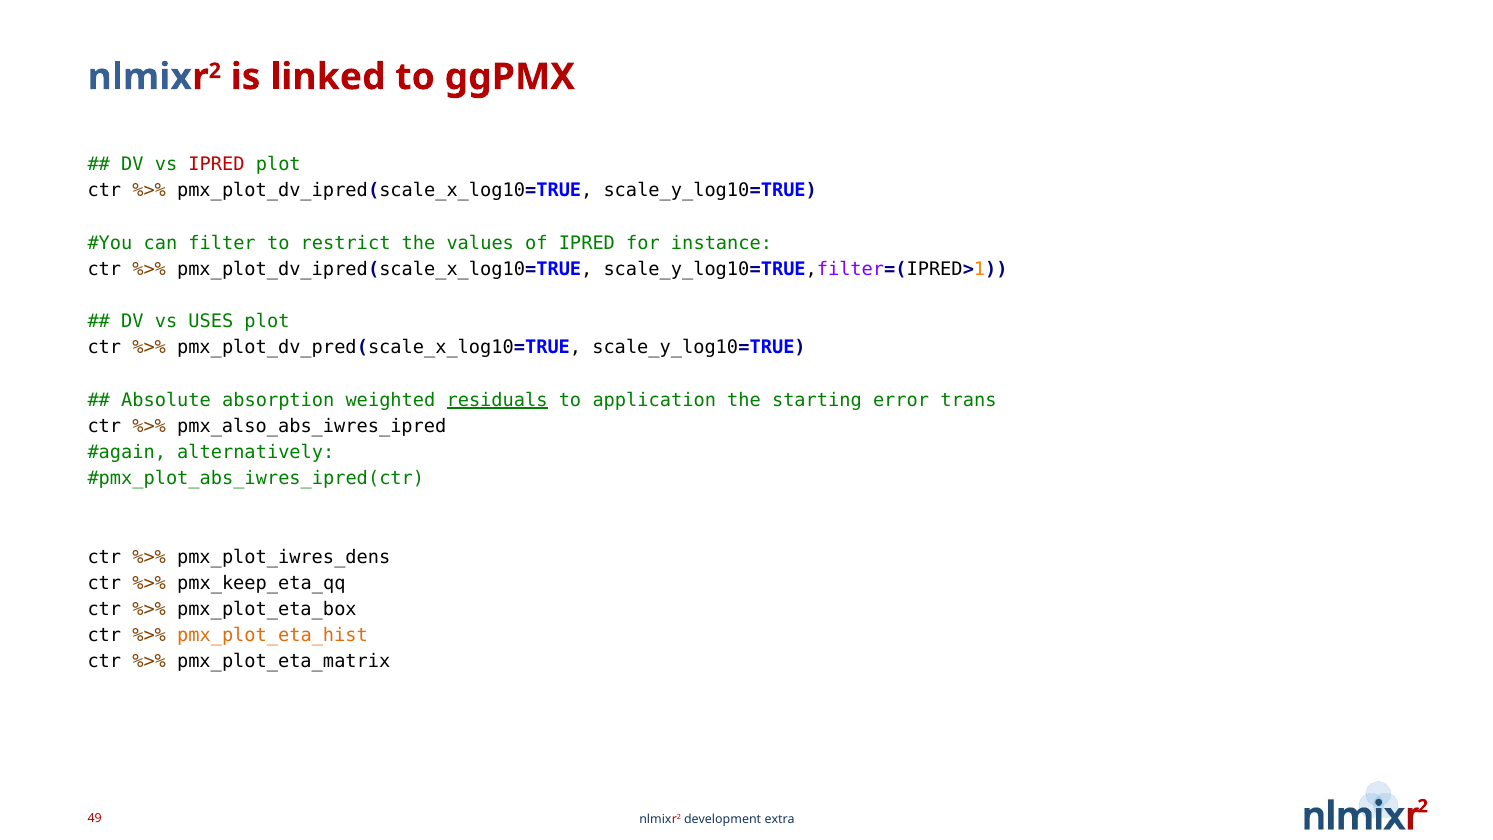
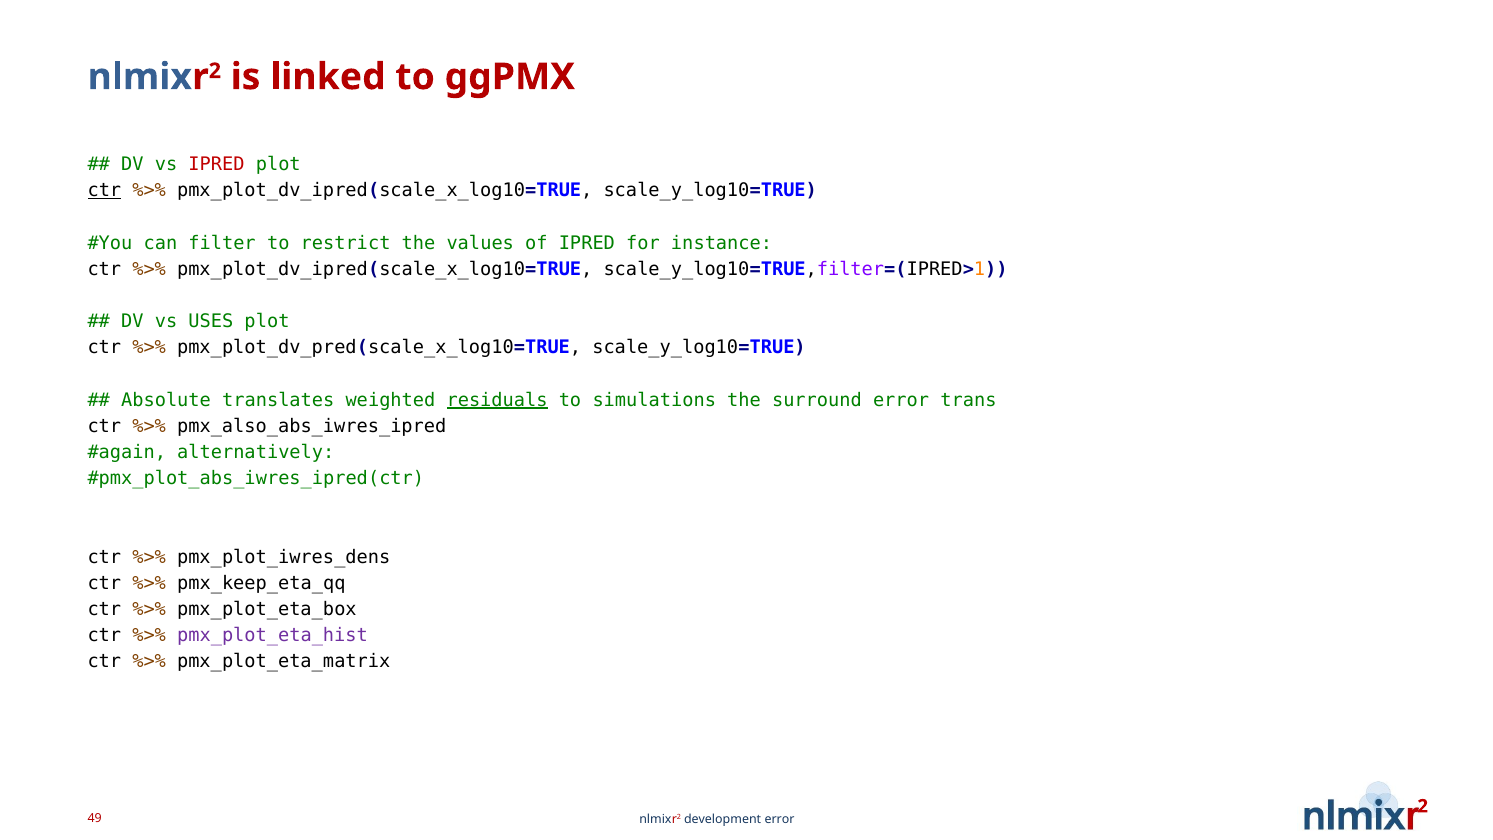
ctr at (104, 191) underline: none -> present
absorption: absorption -> translates
application: application -> simulations
starting: starting -> surround
pmx_plot_eta_hist colour: orange -> purple
development extra: extra -> error
